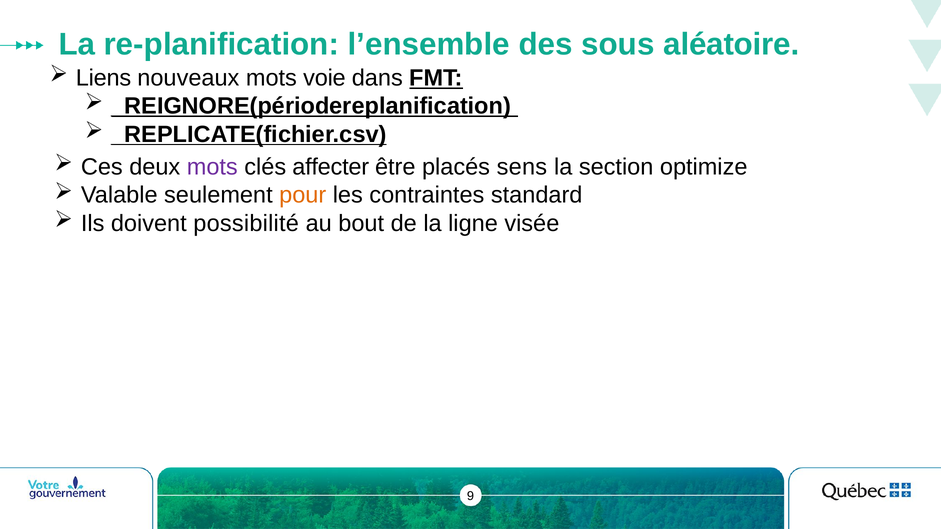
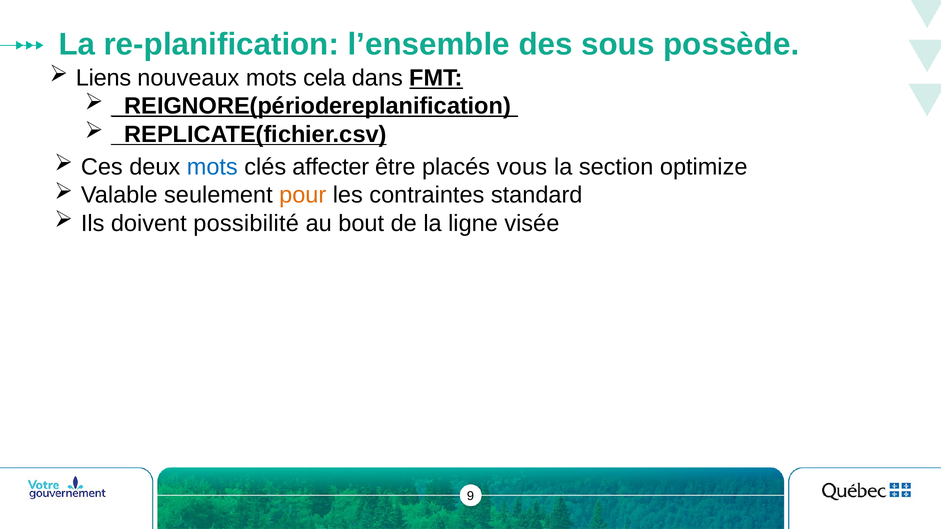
aléatoire: aléatoire -> possède
voie: voie -> cela
mots at (212, 167) colour: purple -> blue
sens: sens -> vous
